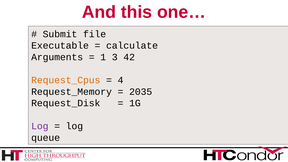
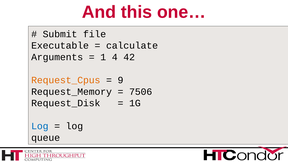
3: 3 -> 4
4: 4 -> 9
2035: 2035 -> 7506
Log at (40, 126) colour: purple -> blue
